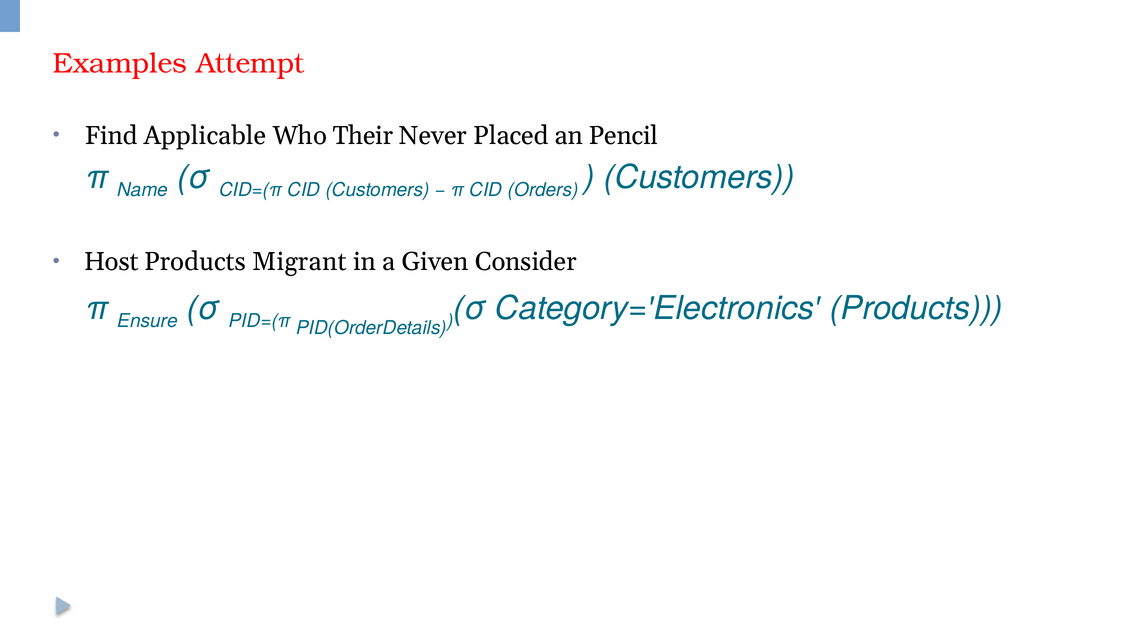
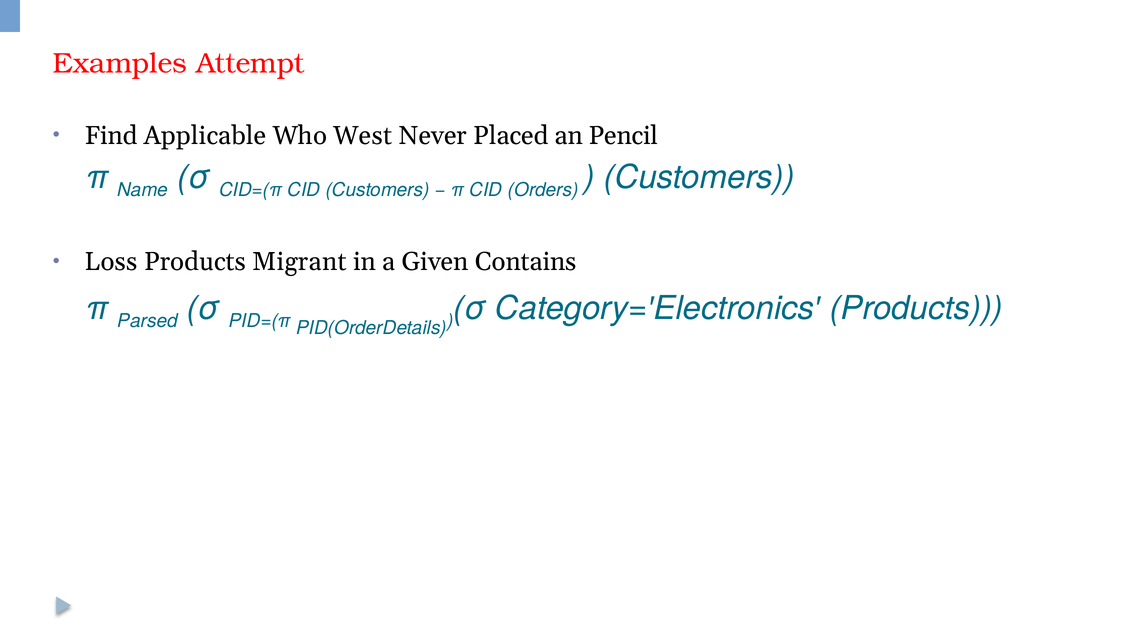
Their: Their -> West
Host: Host -> Loss
Consider: Consider -> Contains
Ensure: Ensure -> Parsed
